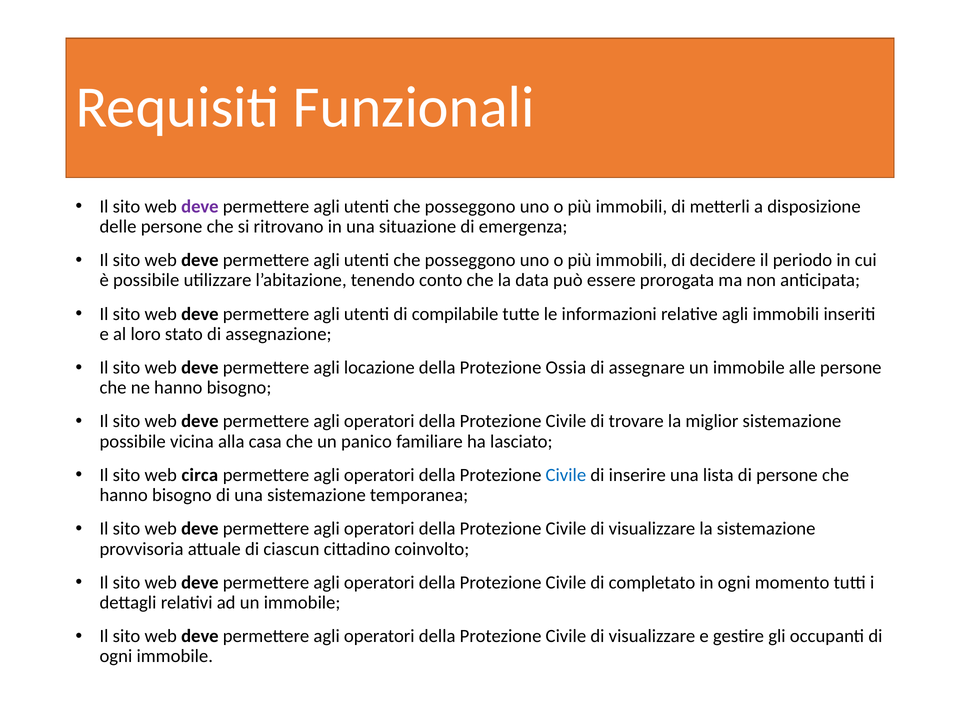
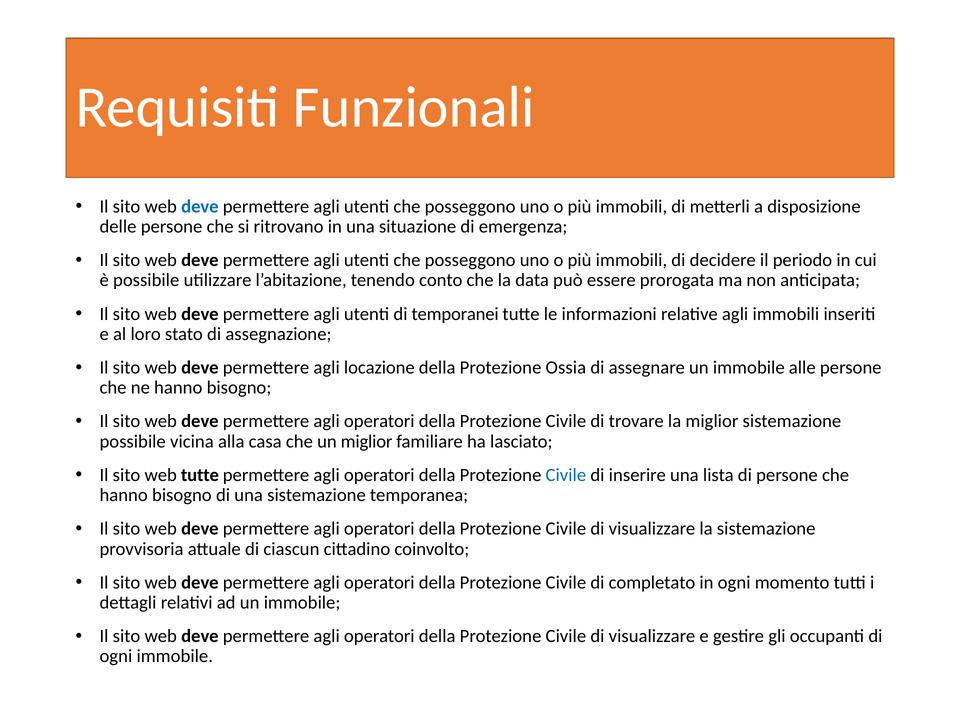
deve at (200, 206) colour: purple -> blue
compilabile: compilabile -> temporanei
un panico: panico -> miglior
web circa: circa -> tutte
